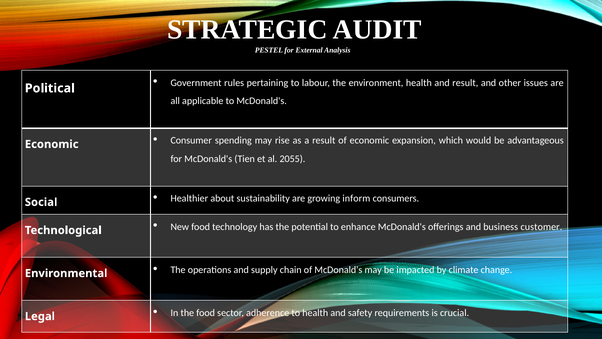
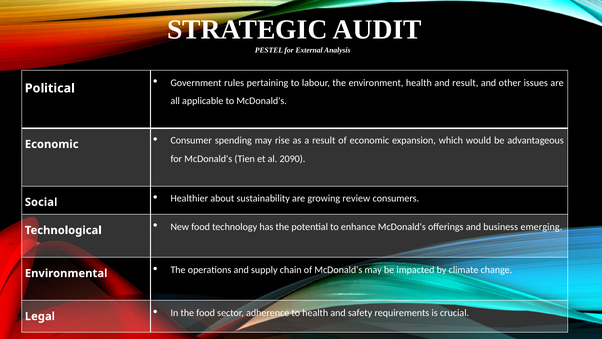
2055: 2055 -> 2090
inform: inform -> review
customer: customer -> emerging
